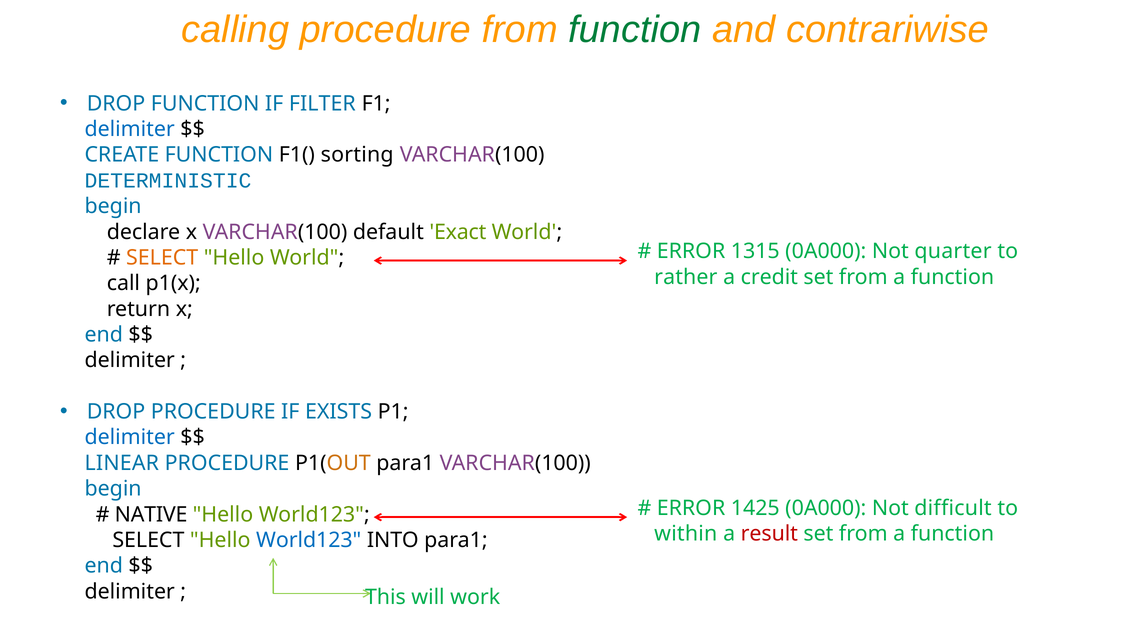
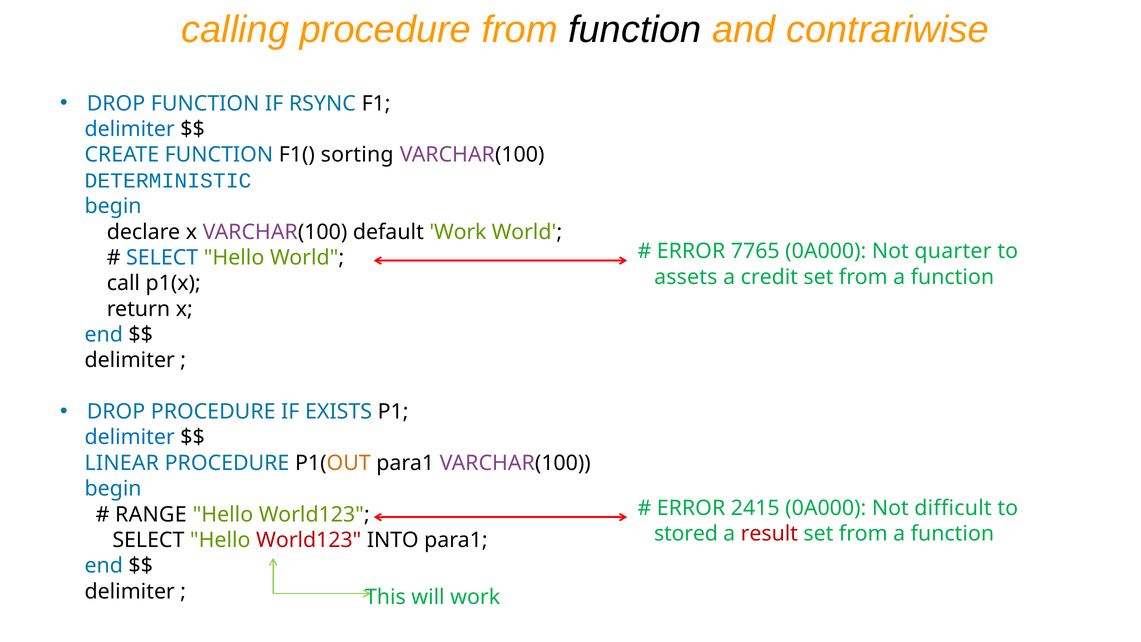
function at (635, 30) colour: green -> black
FILTER: FILTER -> RSYNC
default Exact: Exact -> Work
1315: 1315 -> 7765
SELECT at (162, 258) colour: orange -> blue
rather: rather -> assets
1425: 1425 -> 2415
NATIVE: NATIVE -> RANGE
within: within -> stored
World123 at (309, 540) colour: blue -> red
